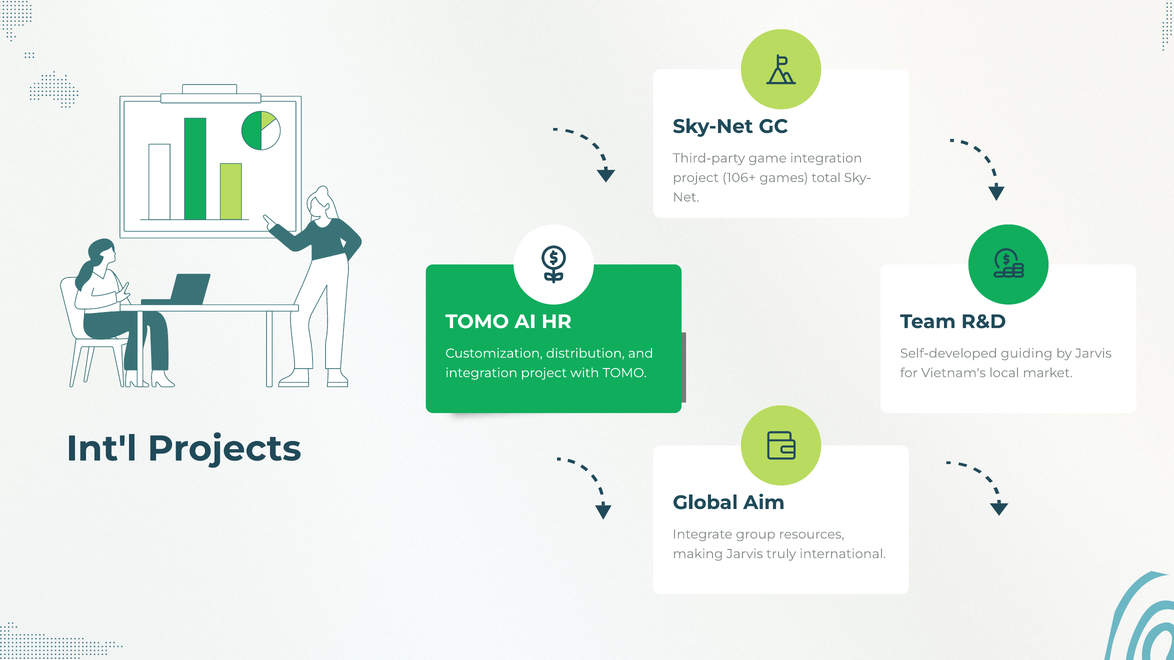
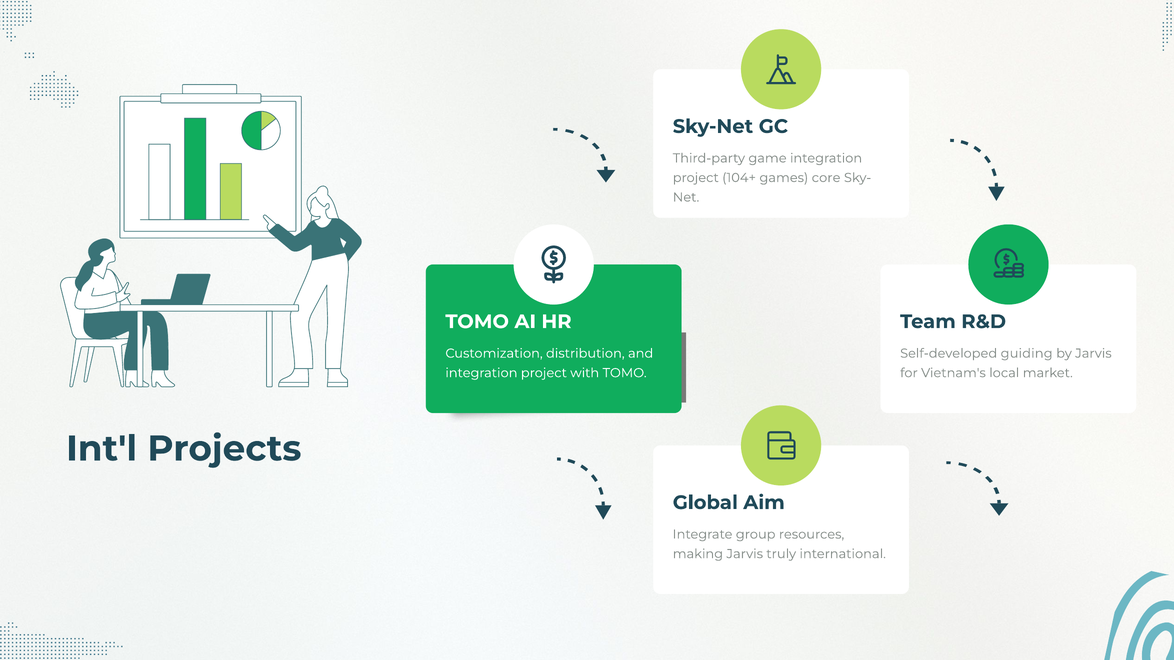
106+: 106+ -> 104+
total: total -> core
